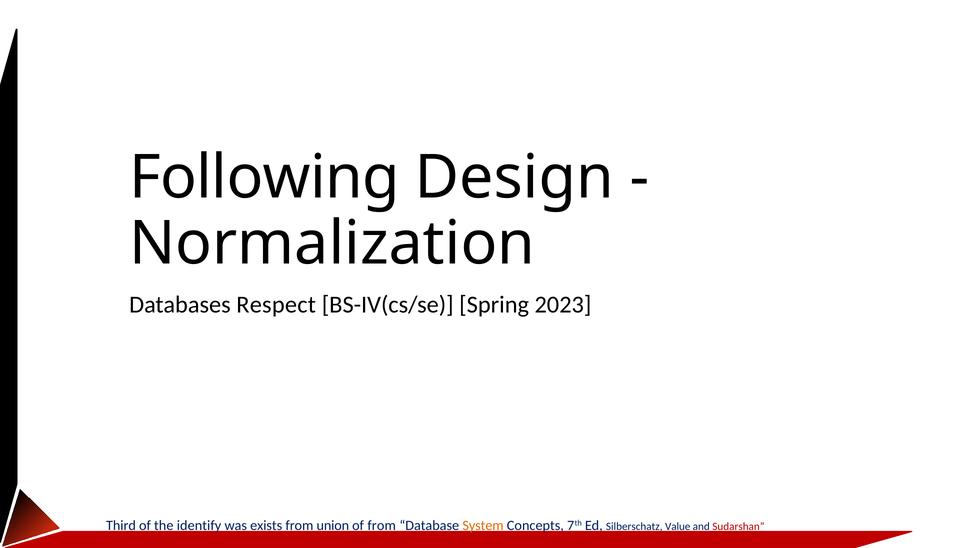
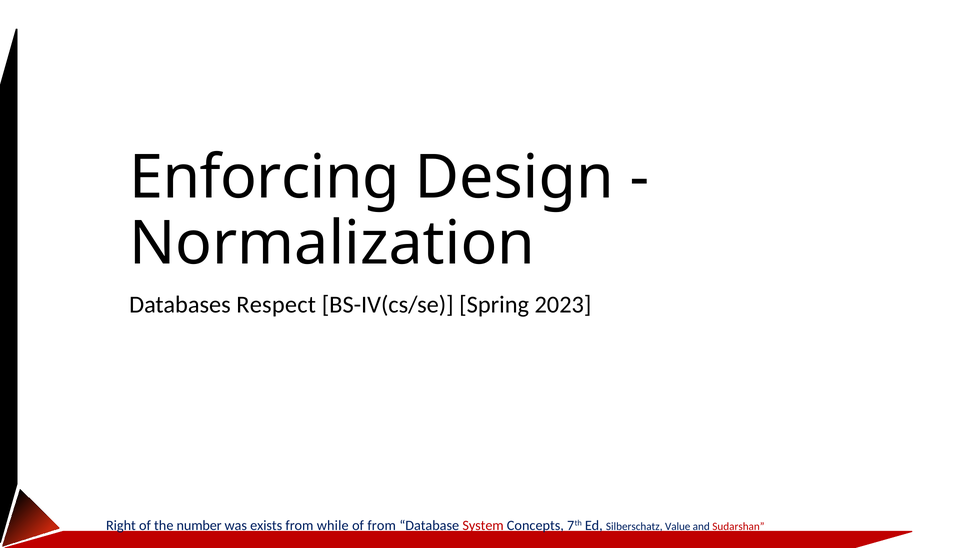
Following: Following -> Enforcing
Third: Third -> Right
identify: identify -> number
union: union -> while
System colour: orange -> red
